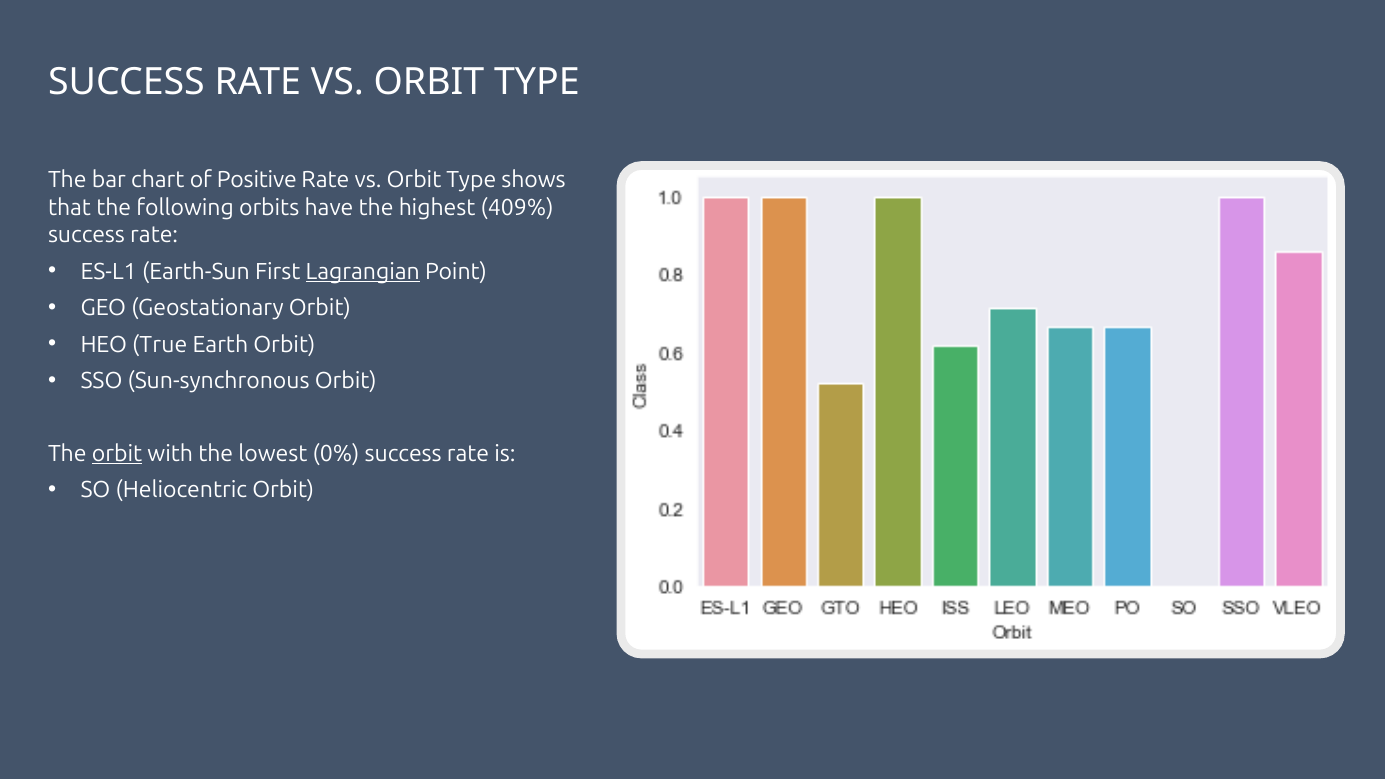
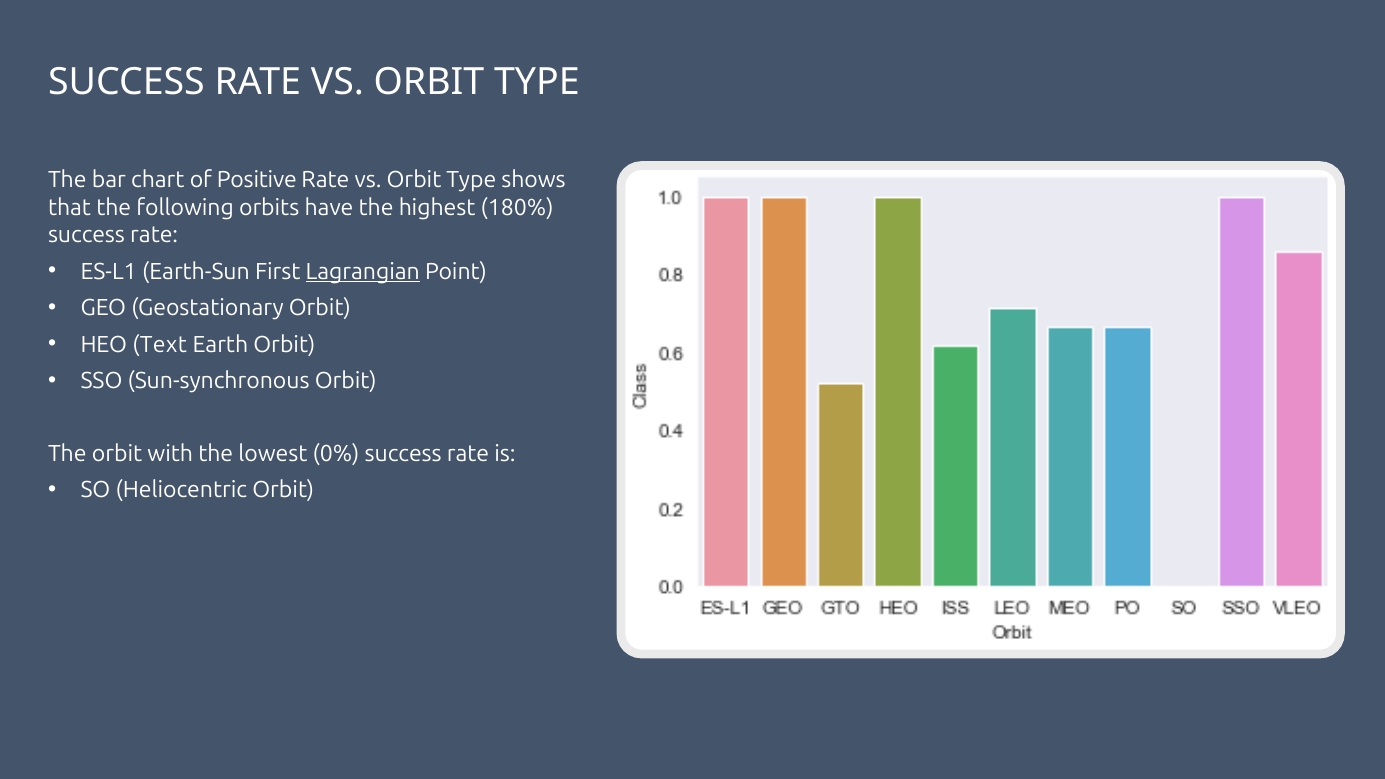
409%: 409% -> 180%
True: True -> Text
orbit at (117, 453) underline: present -> none
